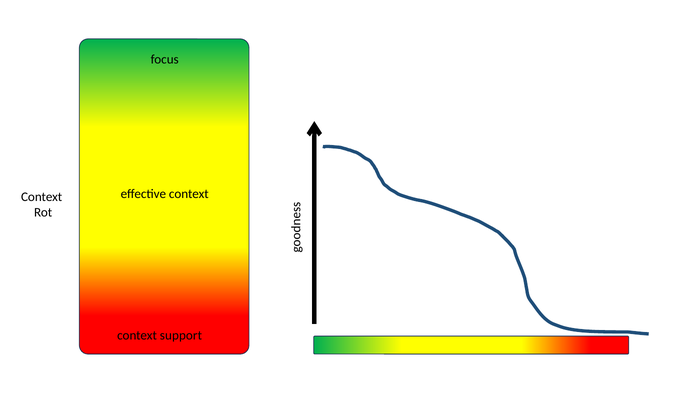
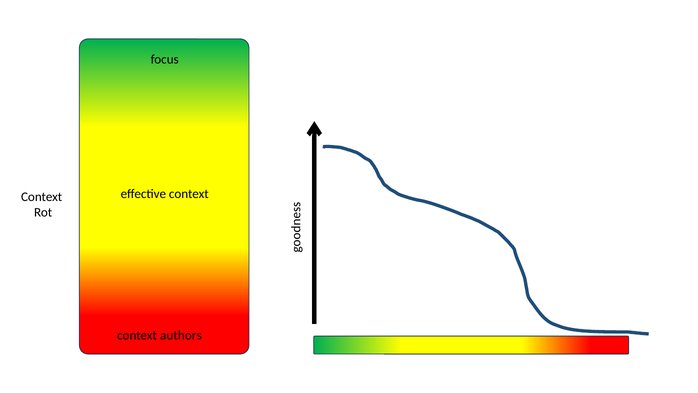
support: support -> authors
